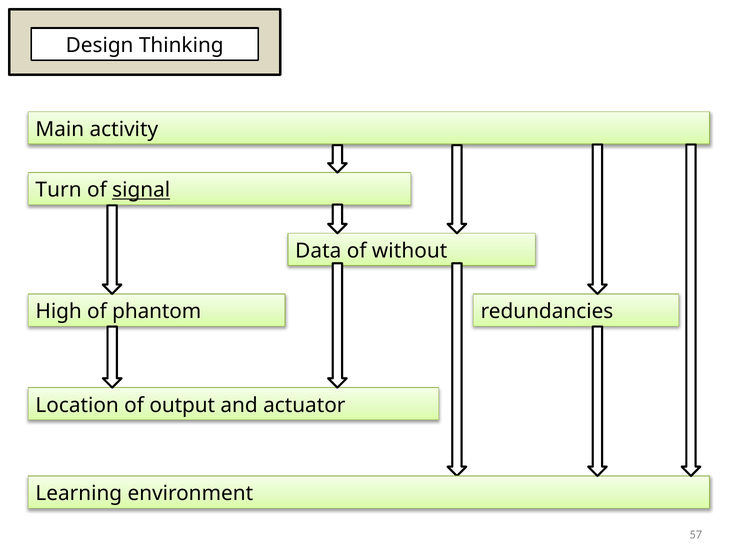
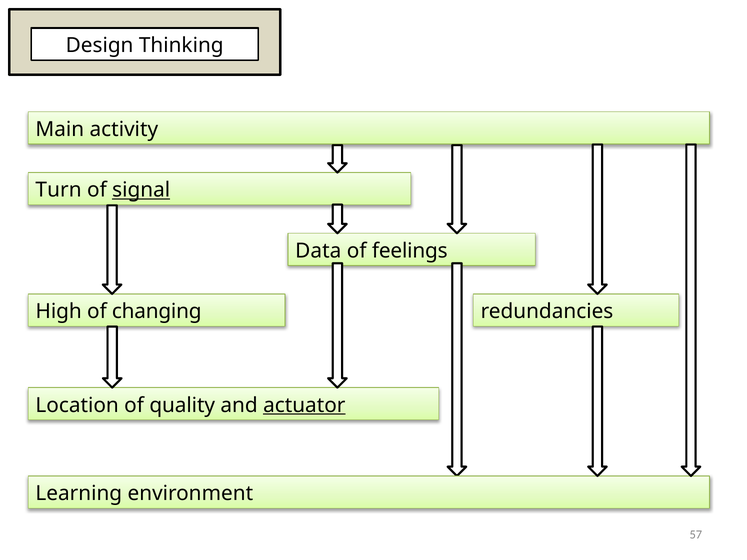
without: without -> feelings
phantom: phantom -> changing
output: output -> quality
actuator underline: none -> present
